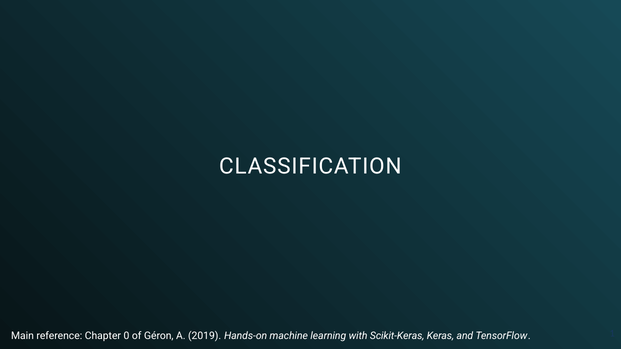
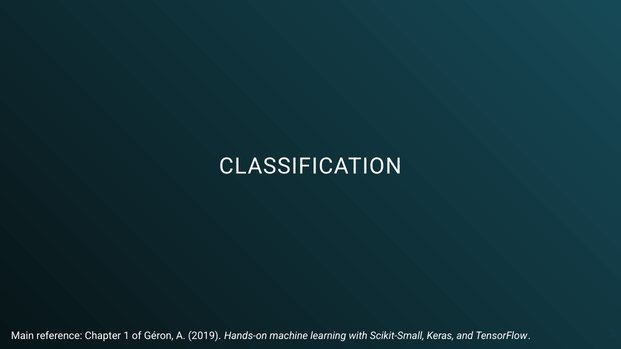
Chapter 0: 0 -> 1
Scikit-Keras: Scikit-Keras -> Scikit-Small
